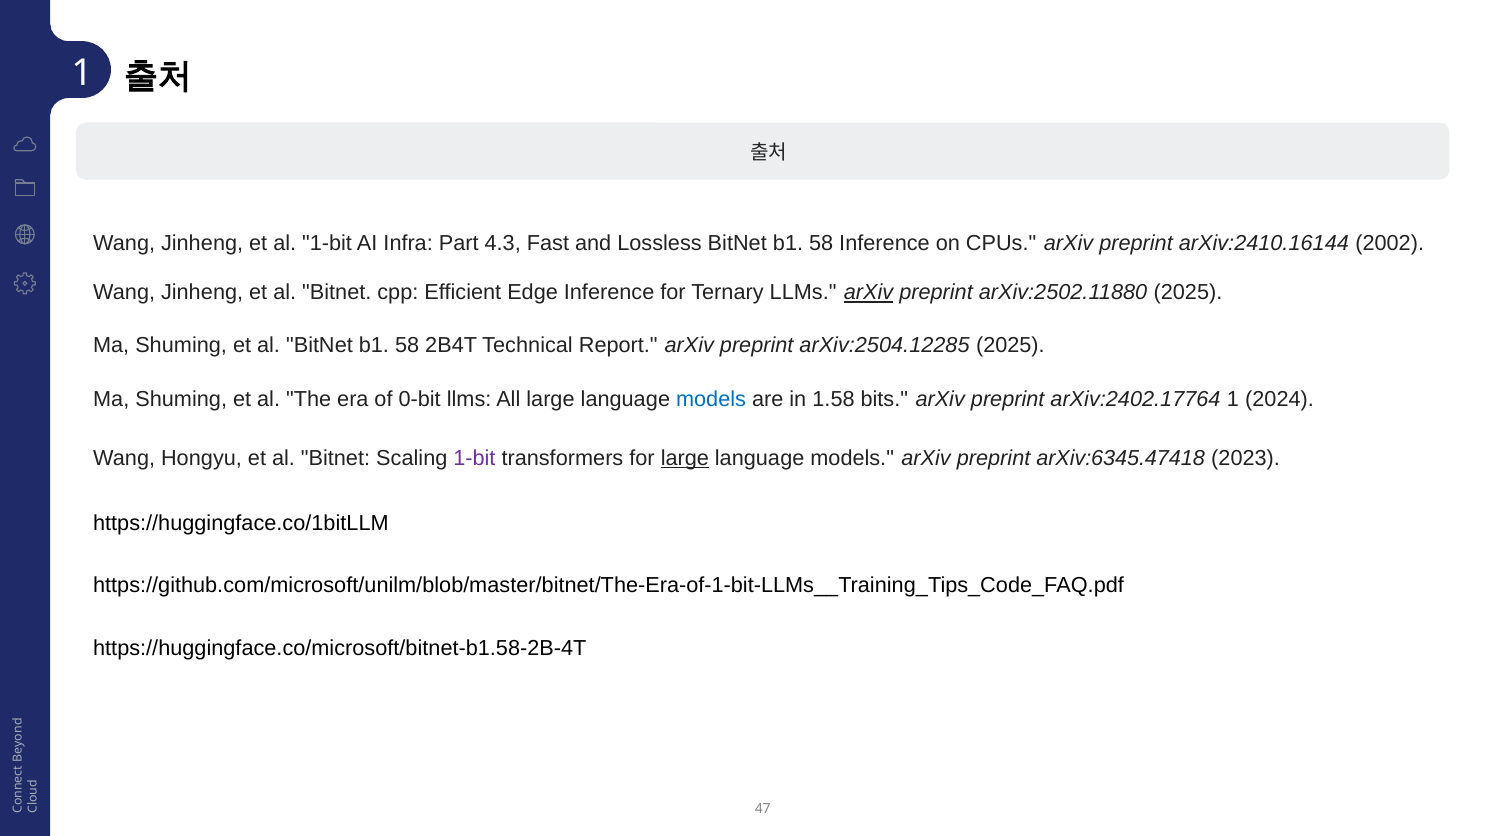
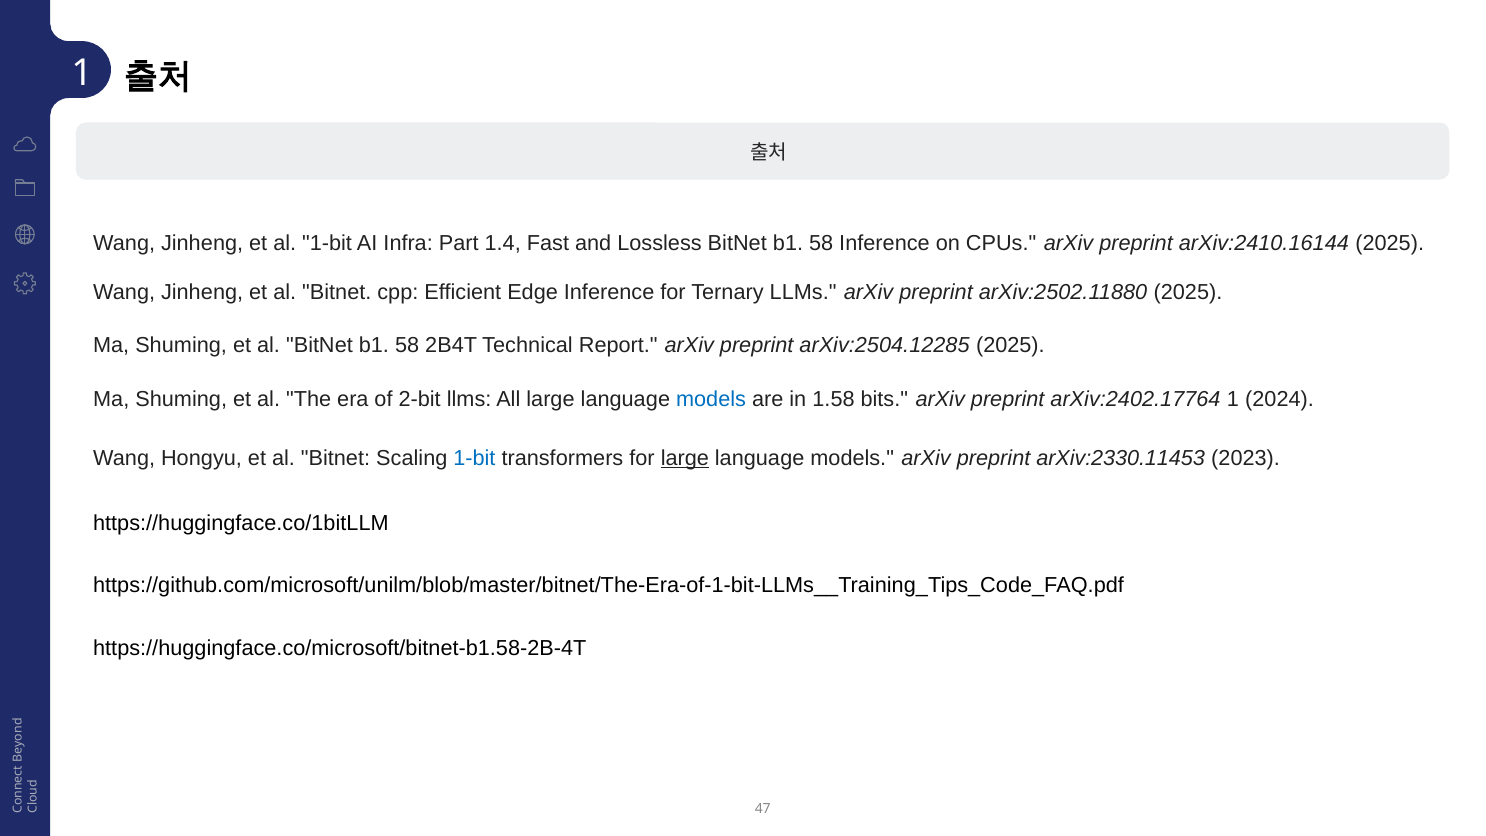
4.3: 4.3 -> 1.4
arXiv:2410.16144 2002: 2002 -> 2025
arXiv at (869, 293) underline: present -> none
0-bit: 0-bit -> 2-bit
1-bit at (474, 458) colour: purple -> blue
arXiv:6345.47418: arXiv:6345.47418 -> arXiv:2330.11453
